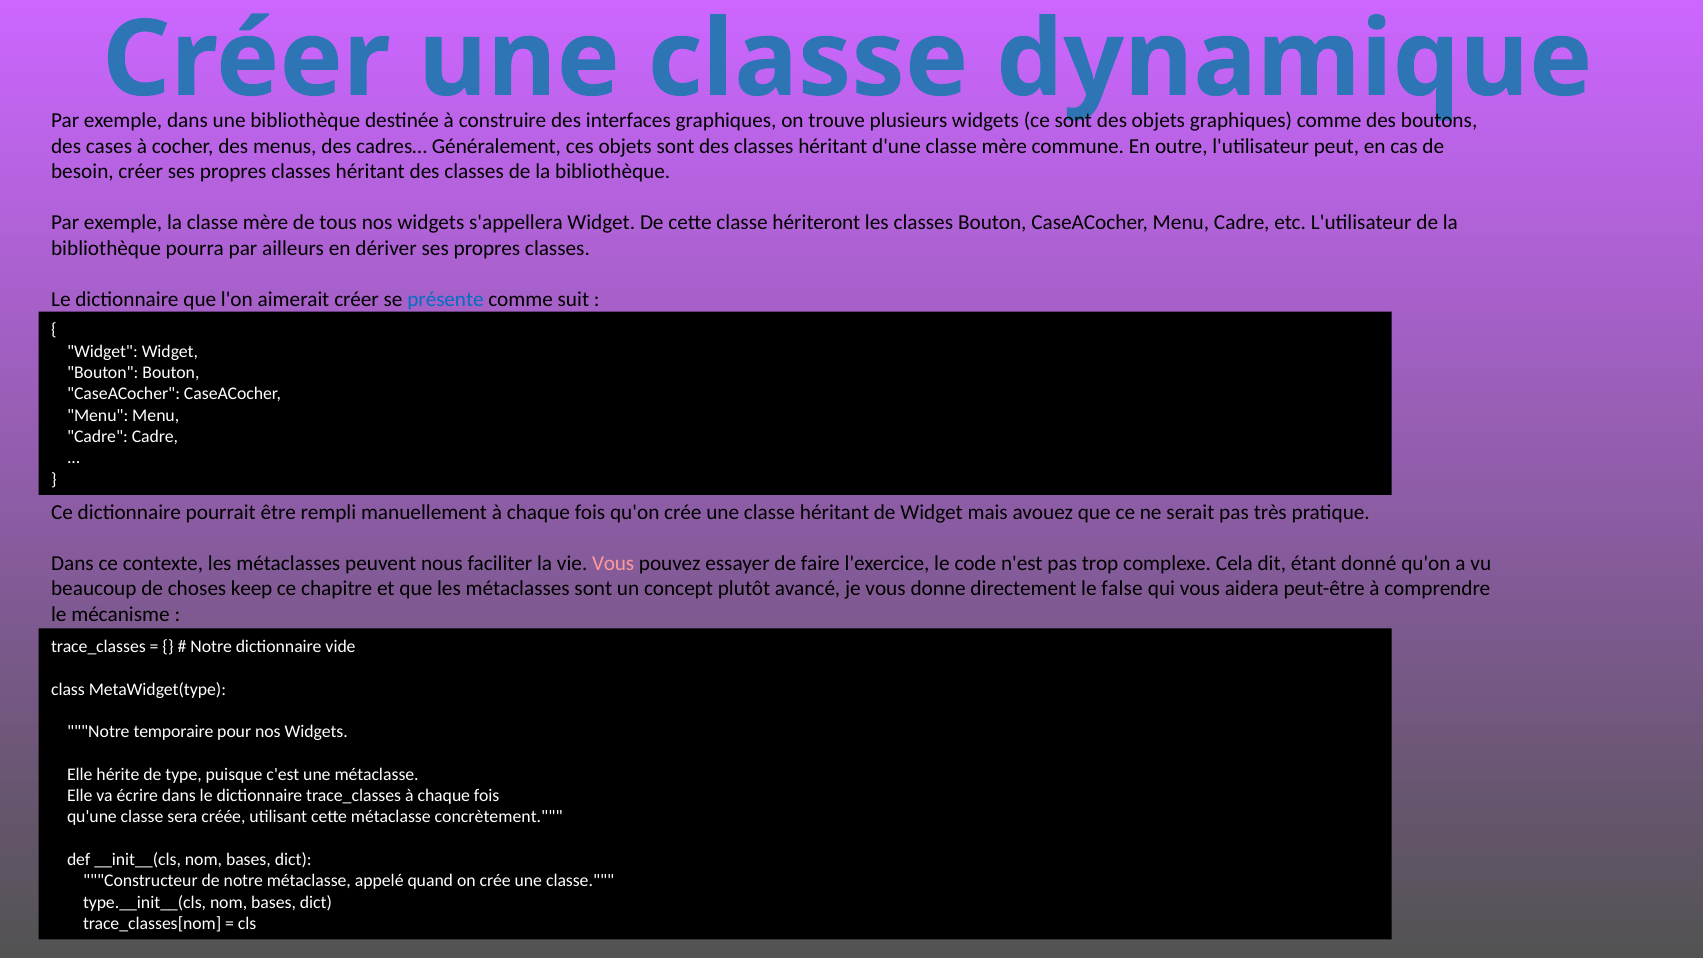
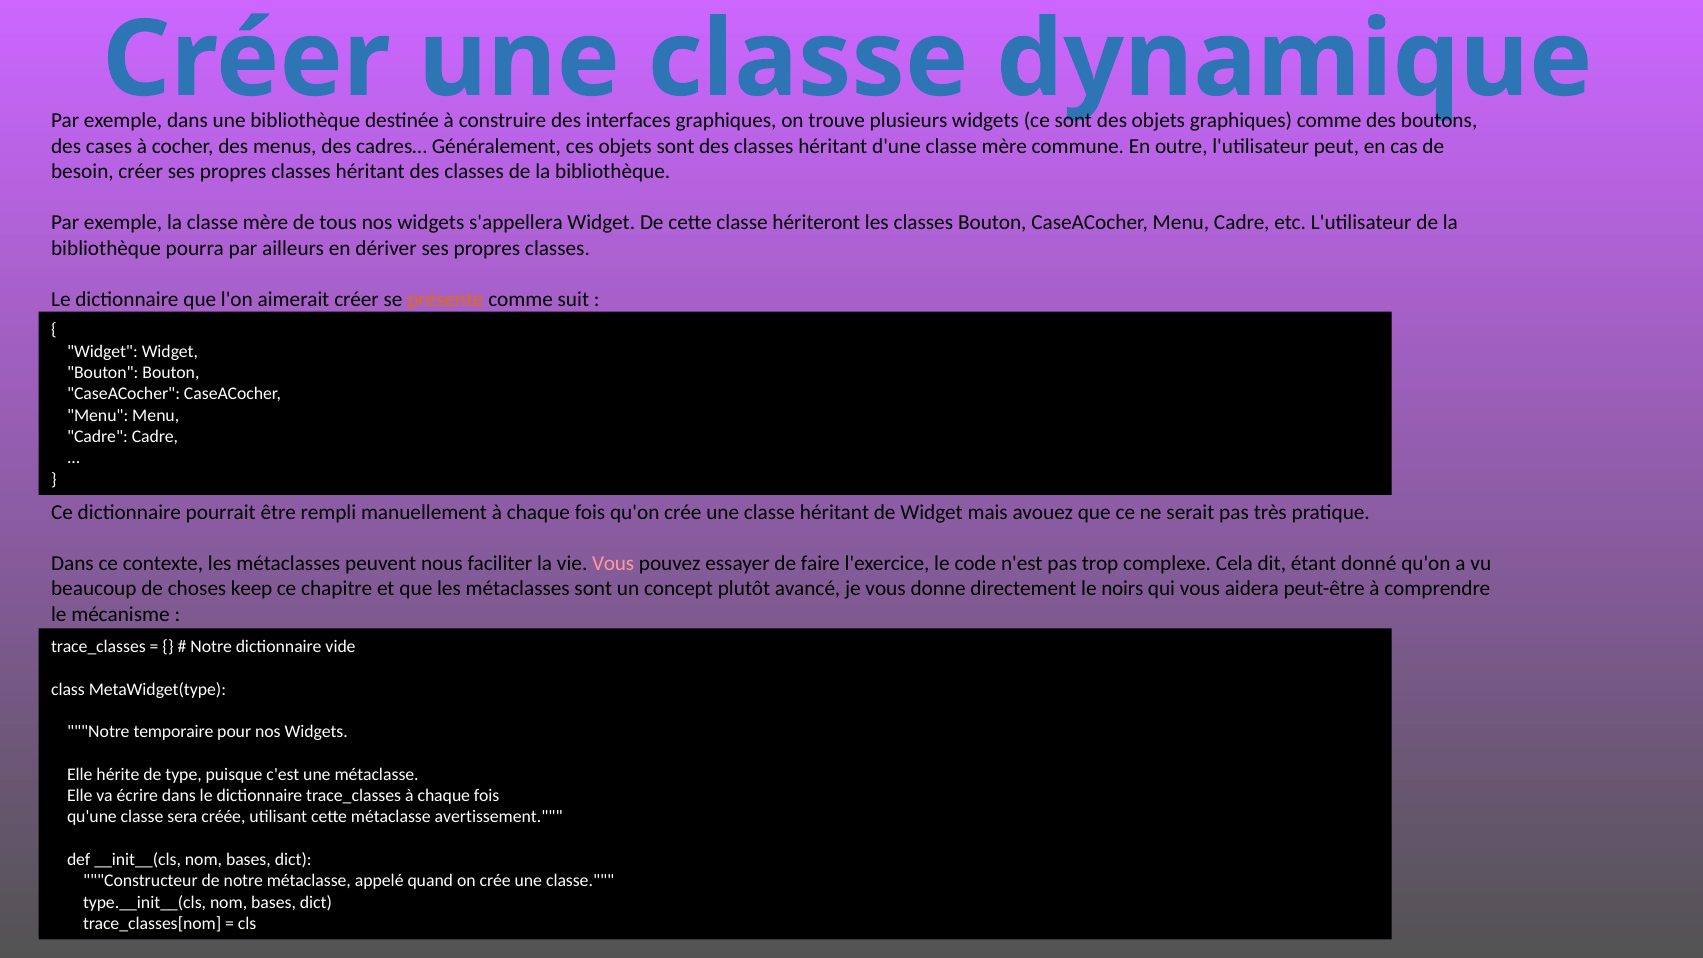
présente colour: blue -> orange
false: false -> noirs
concrètement: concrètement -> avertissement
